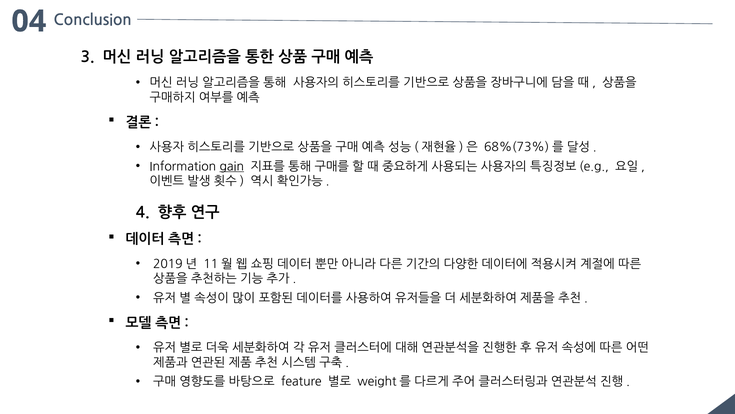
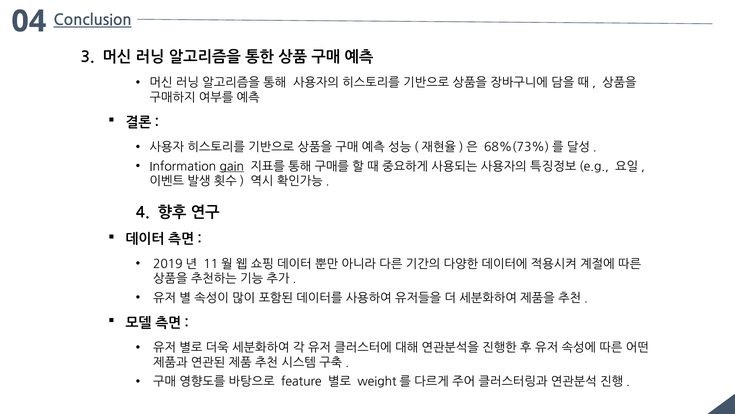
Conclusion underline: none -> present
